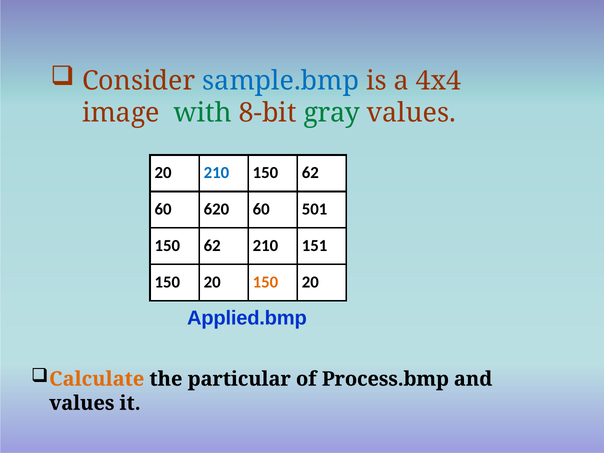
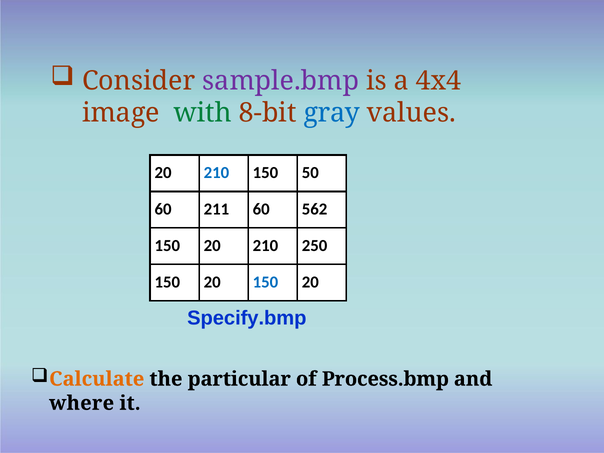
sample.bmp colour: blue -> purple
gray colour: green -> blue
62 at (310, 173): 62 -> 50
620: 620 -> 211
501: 501 -> 562
62 at (212, 246): 62 -> 20
151: 151 -> 250
150 at (265, 282) colour: orange -> blue
Applied.bmp: Applied.bmp -> Specify.bmp
values at (82, 403): values -> where
